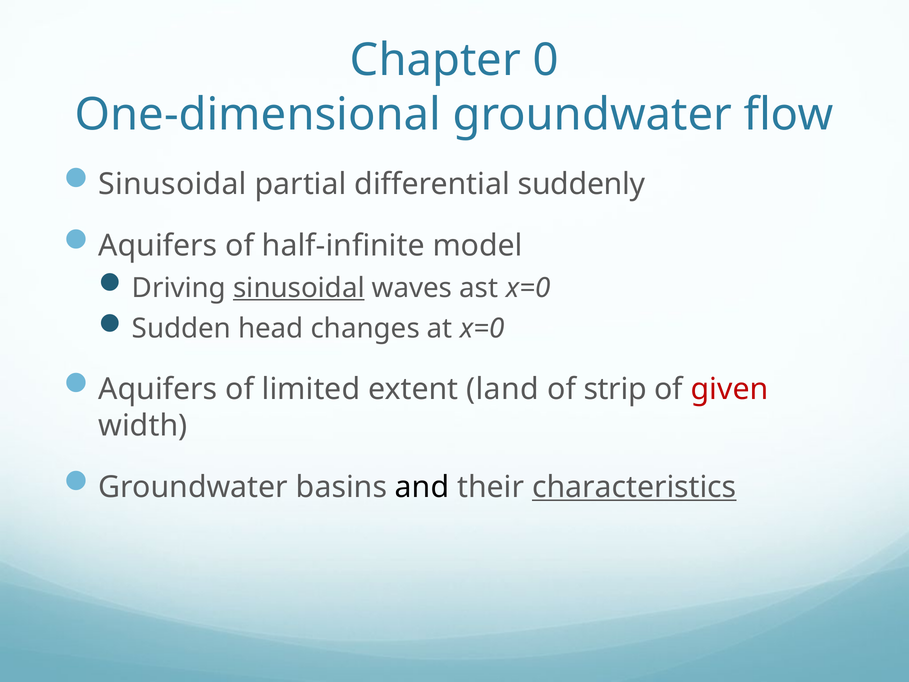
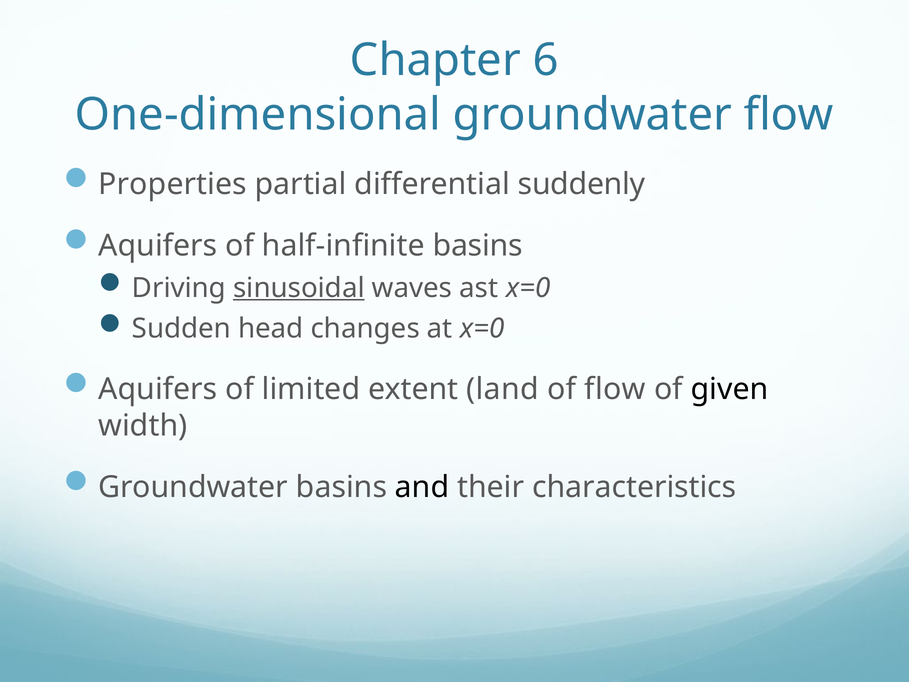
0: 0 -> 6
Sinusoidal at (173, 184): Sinusoidal -> Properties
half-infinite model: model -> basins
of strip: strip -> flow
given colour: red -> black
characteristics underline: present -> none
